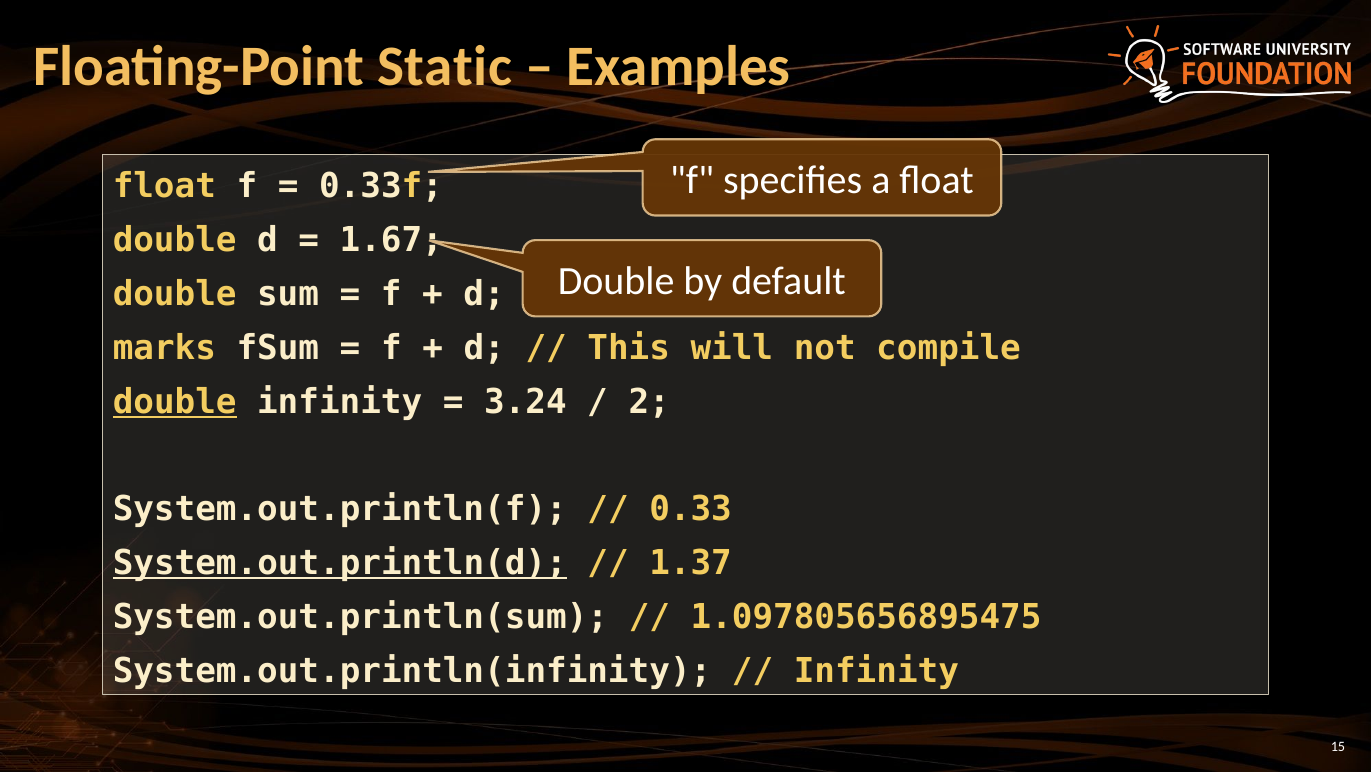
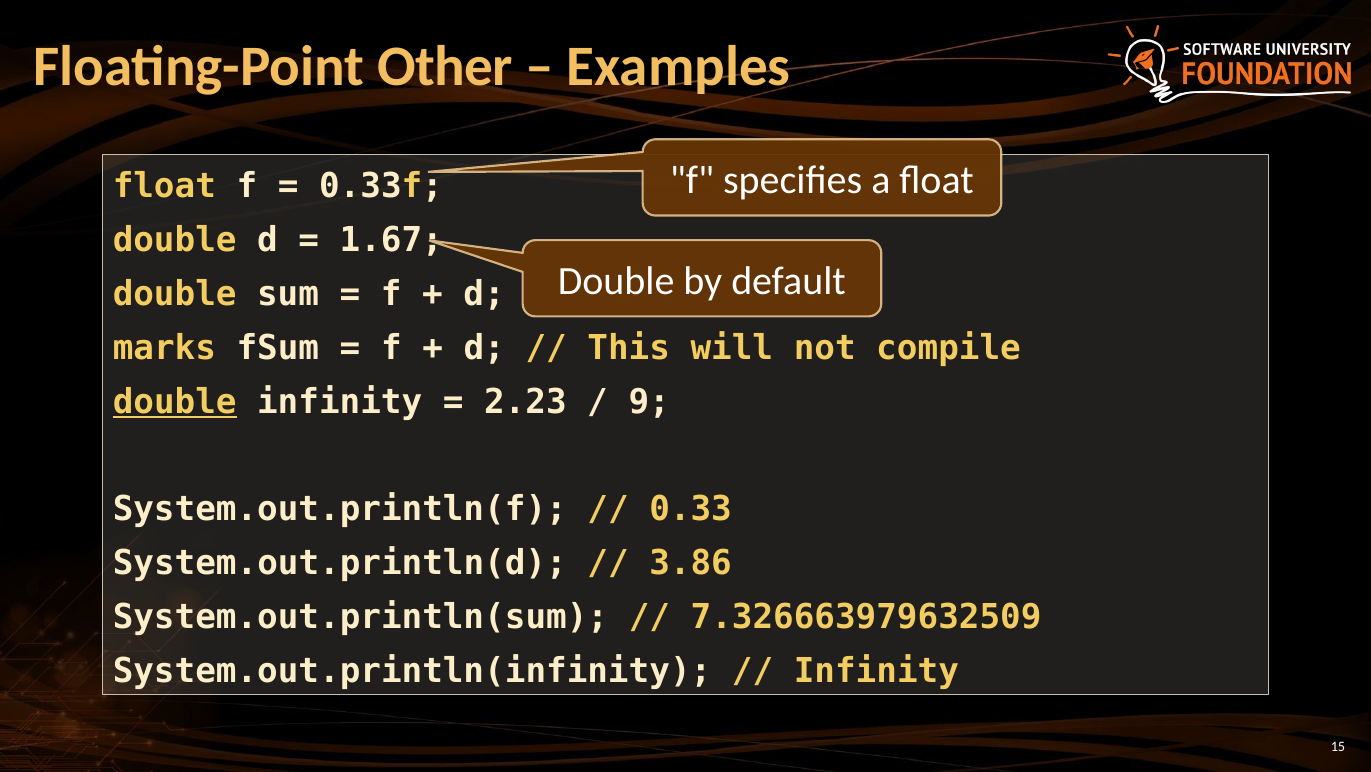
Static: Static -> Other
3.24: 3.24 -> 2.23
2: 2 -> 9
System.out.println(d underline: present -> none
1.37: 1.37 -> 3.86
1.097805656895475: 1.097805656895475 -> 7.326663979632509
